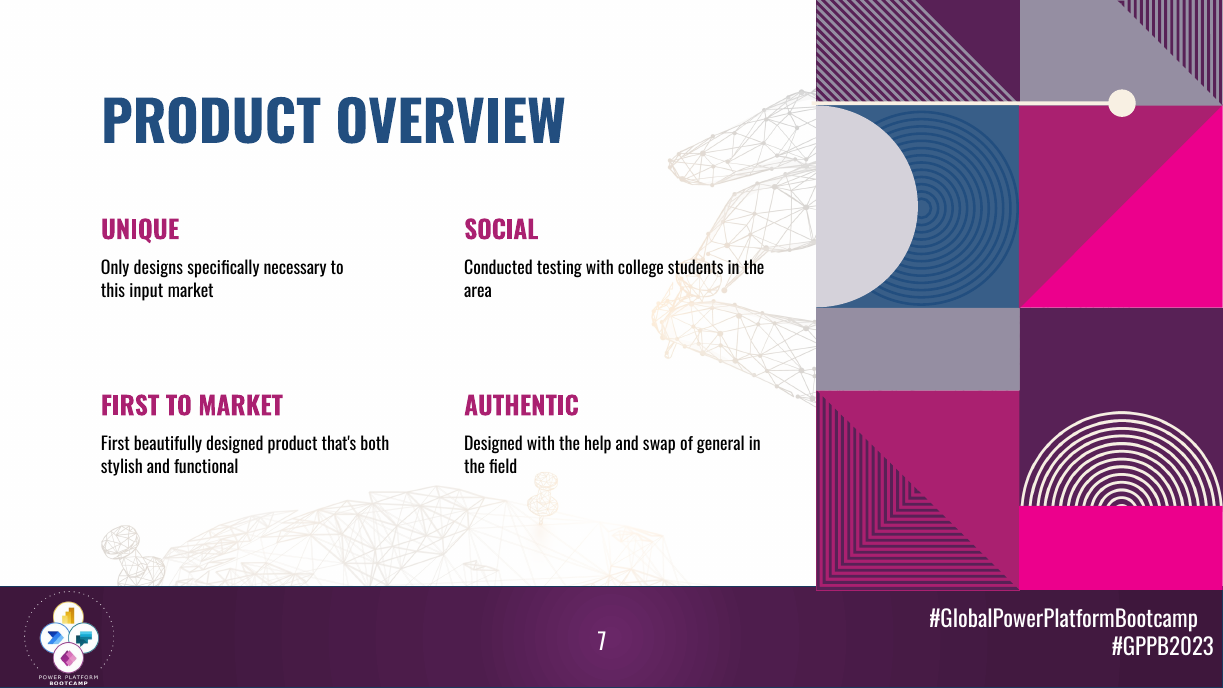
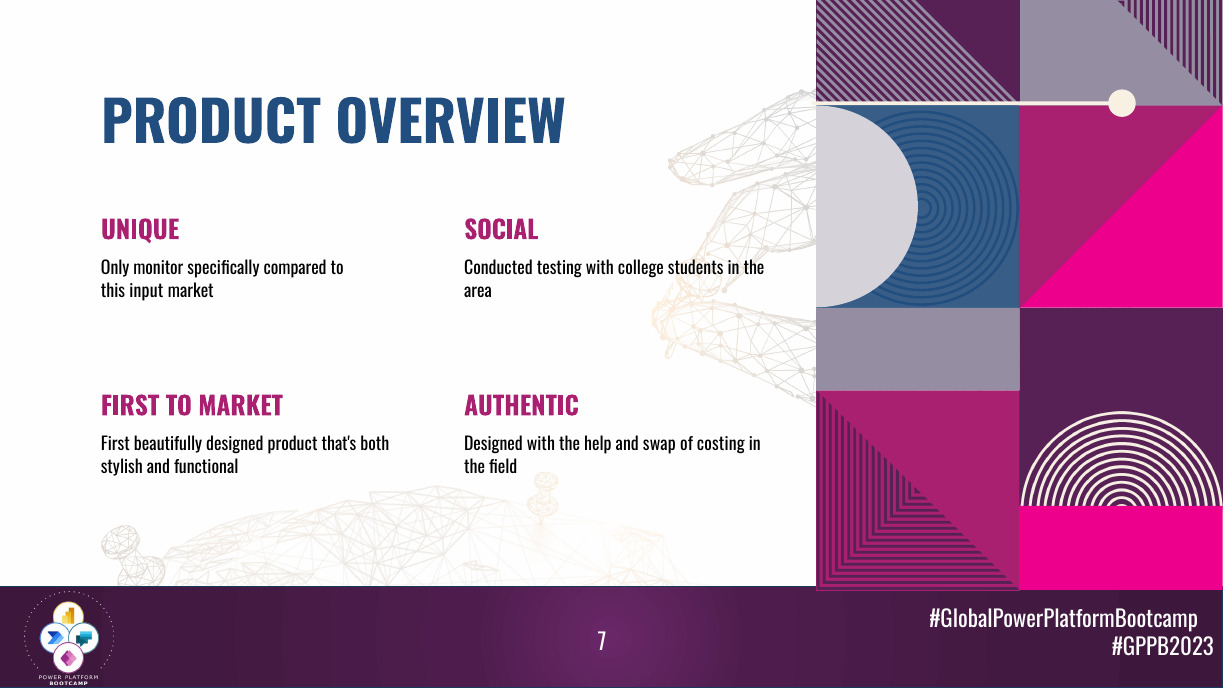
designs: designs -> monitor
necessary: necessary -> compared
general: general -> costing
